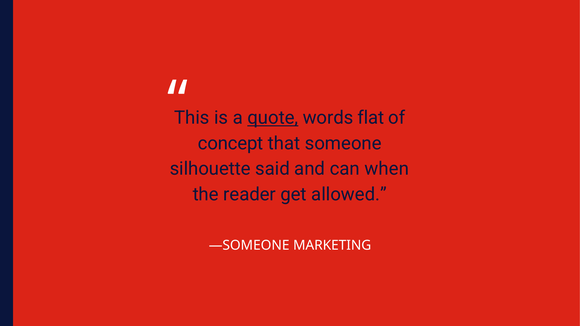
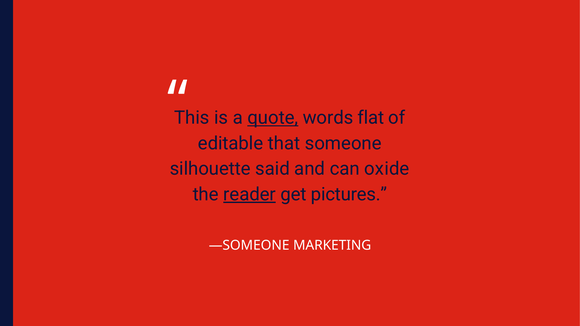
concept: concept -> editable
when: when -> oxide
reader underline: none -> present
allowed: allowed -> pictures
